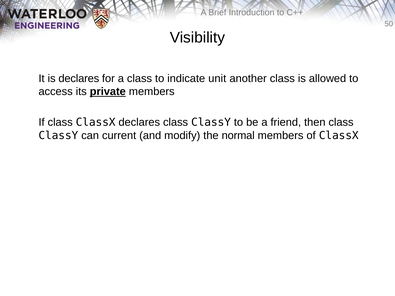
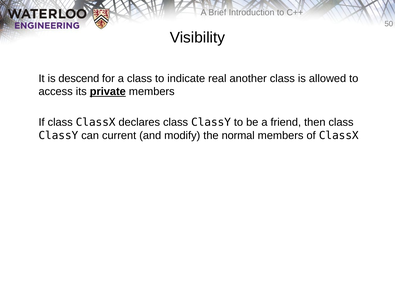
is declares: declares -> descend
unit: unit -> real
